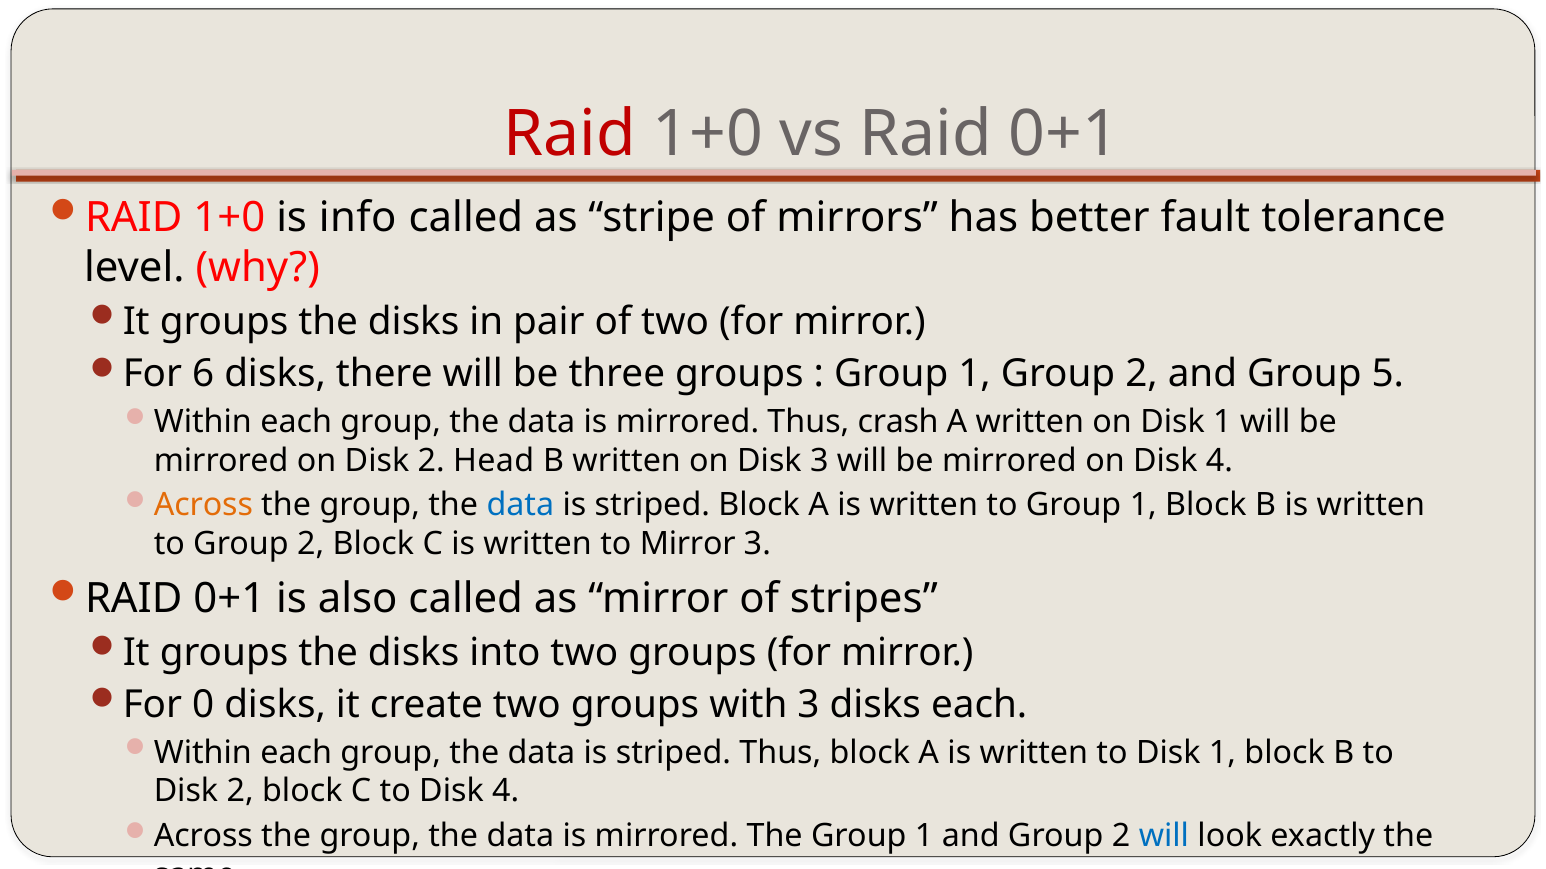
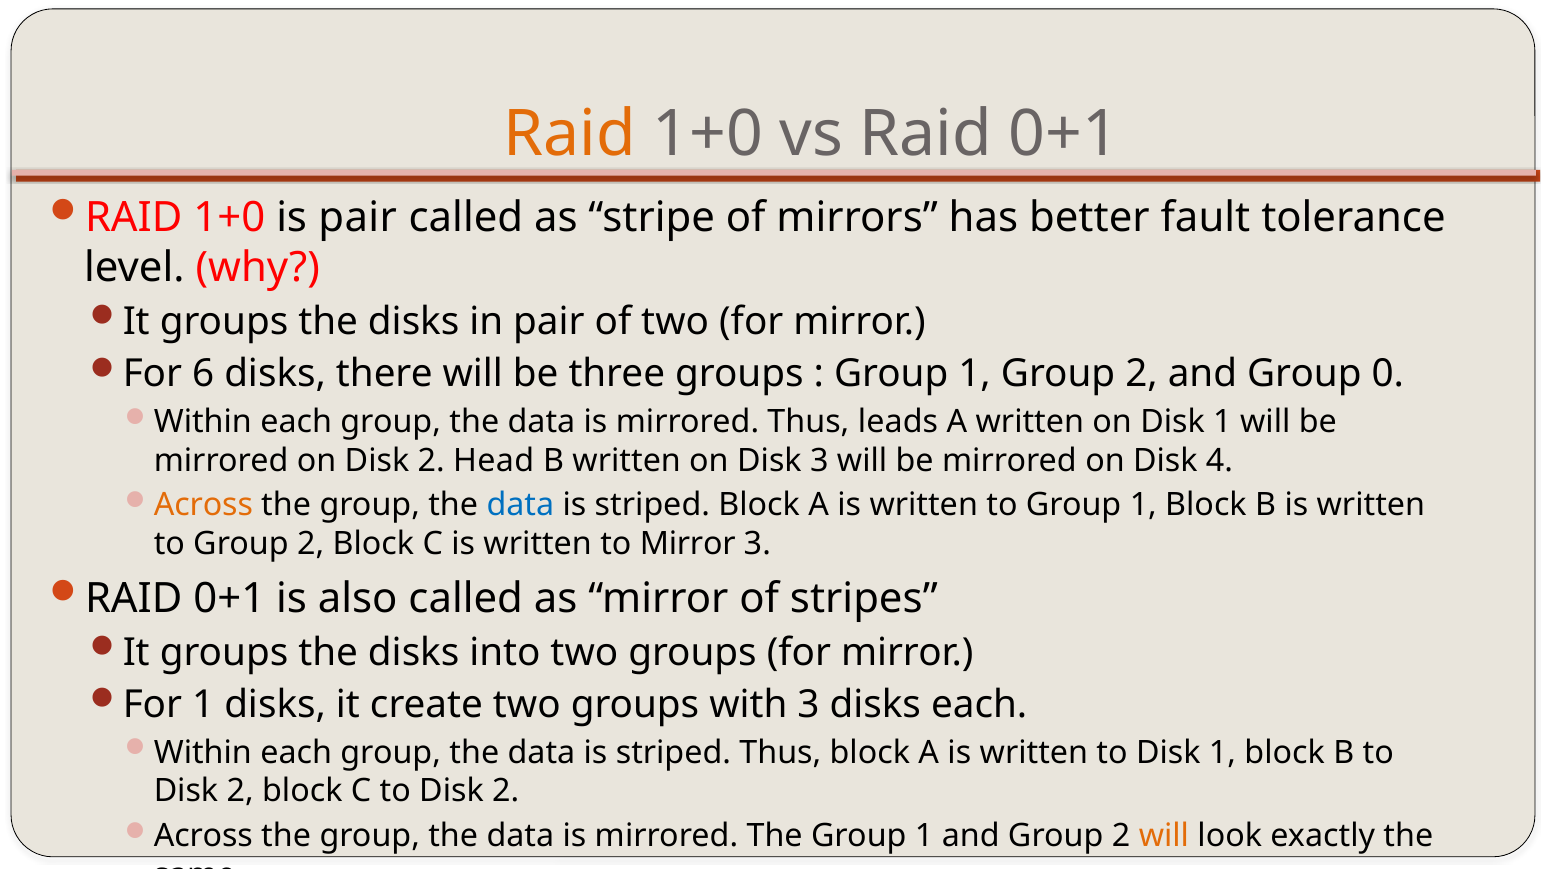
Raid at (570, 134) colour: red -> orange
is info: info -> pair
5: 5 -> 0
crash: crash -> leads
For 0: 0 -> 1
C to Disk 4: 4 -> 2
will at (1164, 837) colour: blue -> orange
